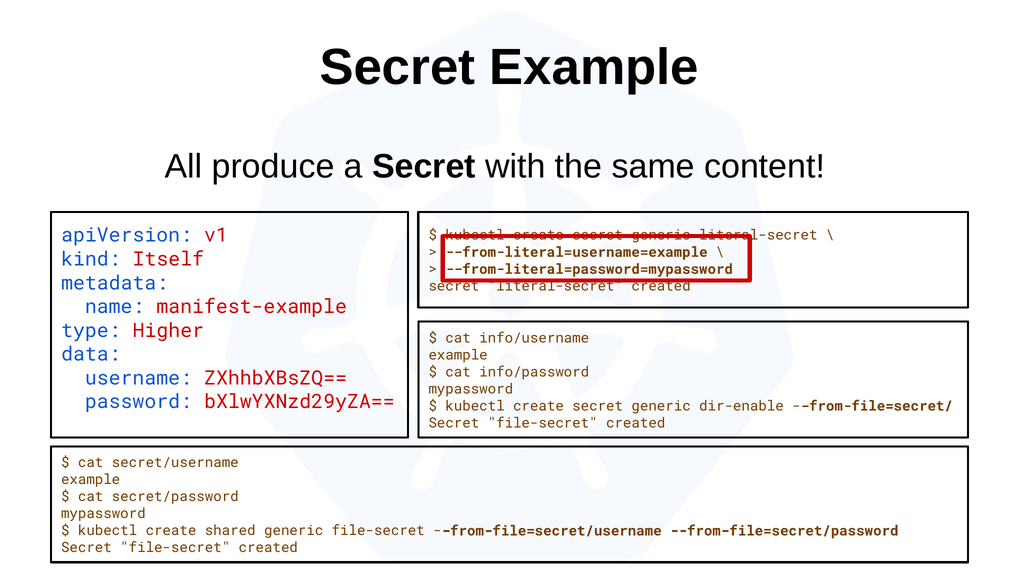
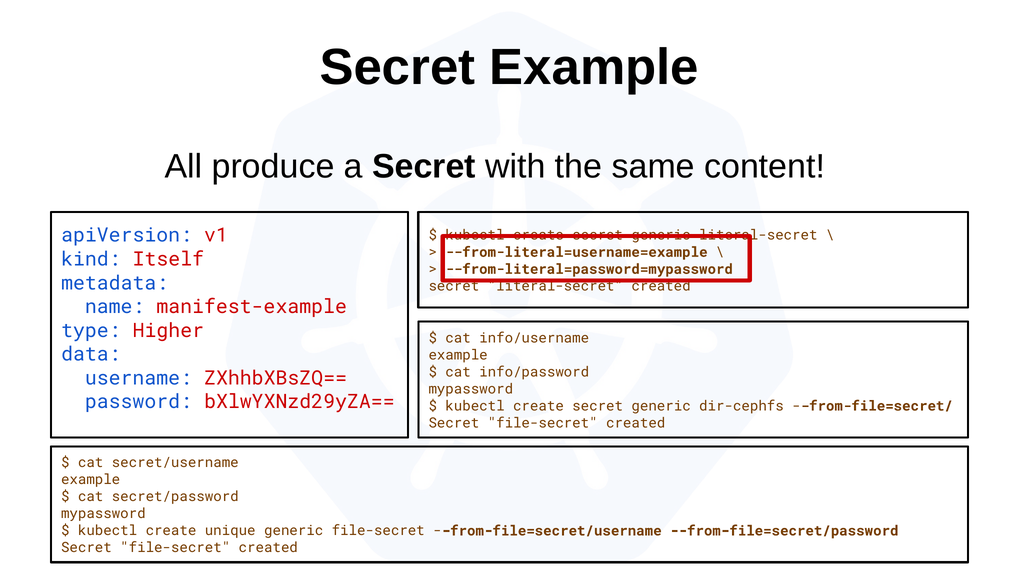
dir-enable: dir-enable -> dir-cephfs
shared: shared -> unique
